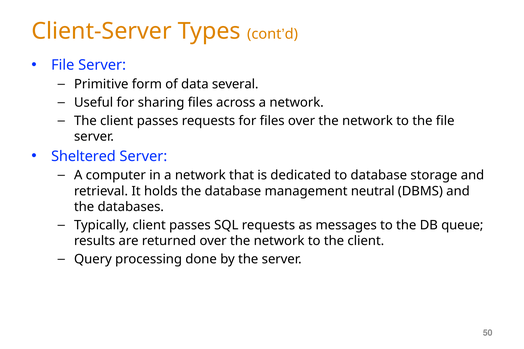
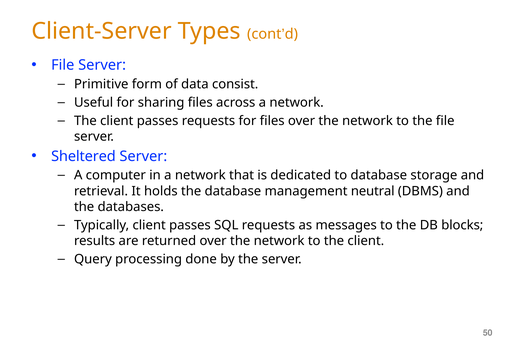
several: several -> consist
queue: queue -> blocks
